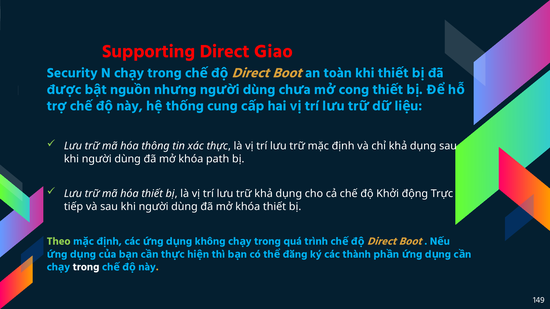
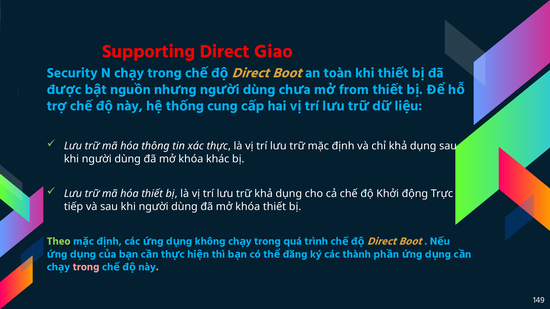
cong: cong -> from
path: path -> khác
trong at (86, 267) colour: white -> pink
